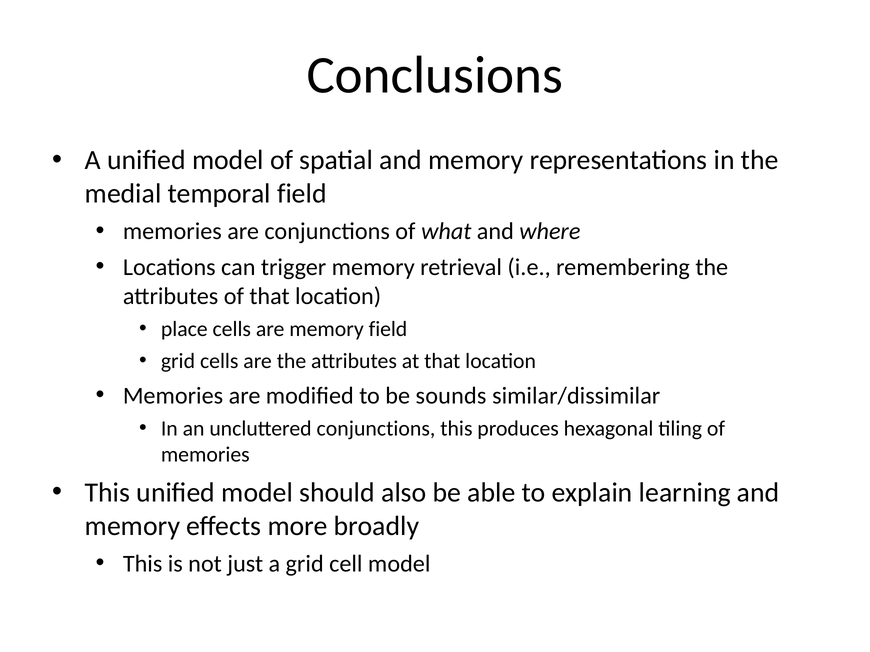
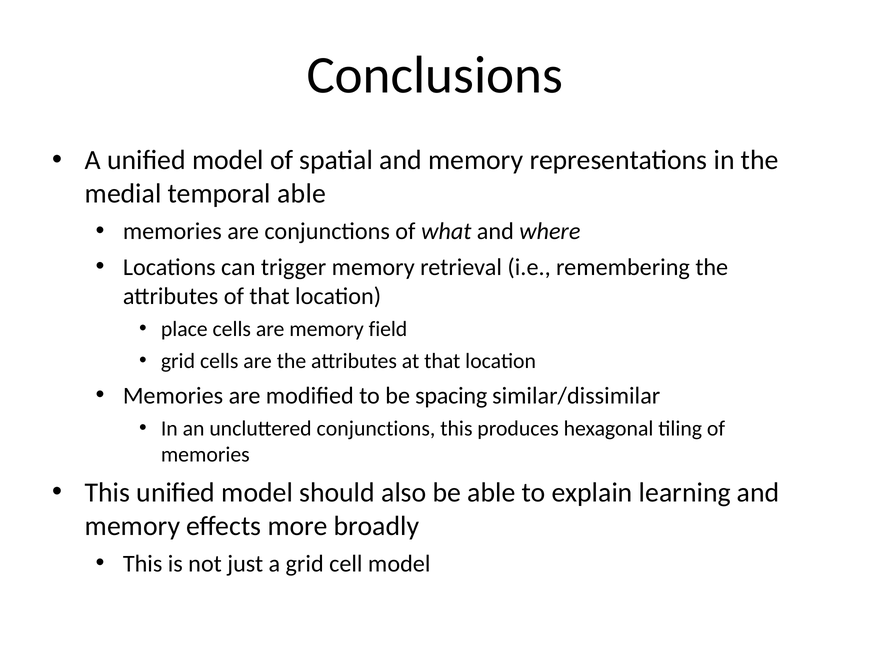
temporal field: field -> able
sounds: sounds -> spacing
